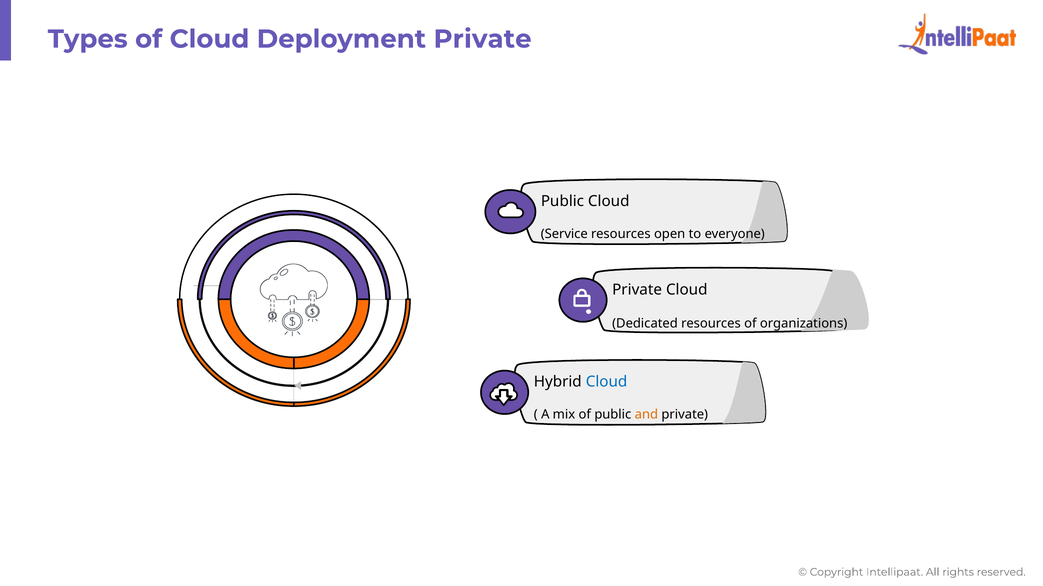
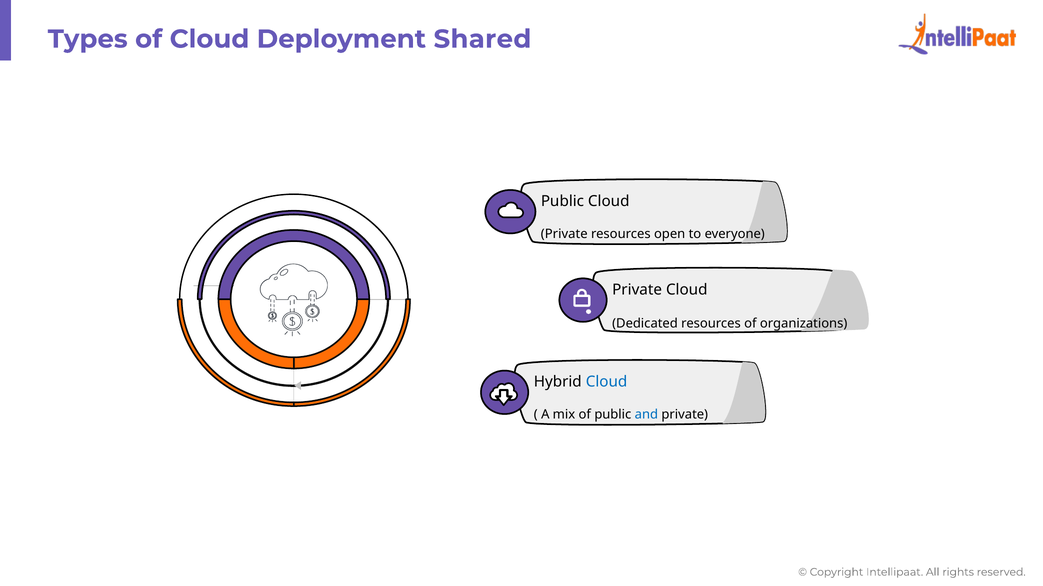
Deployment Private: Private -> Shared
Service at (564, 234): Service -> Private
and colour: orange -> blue
